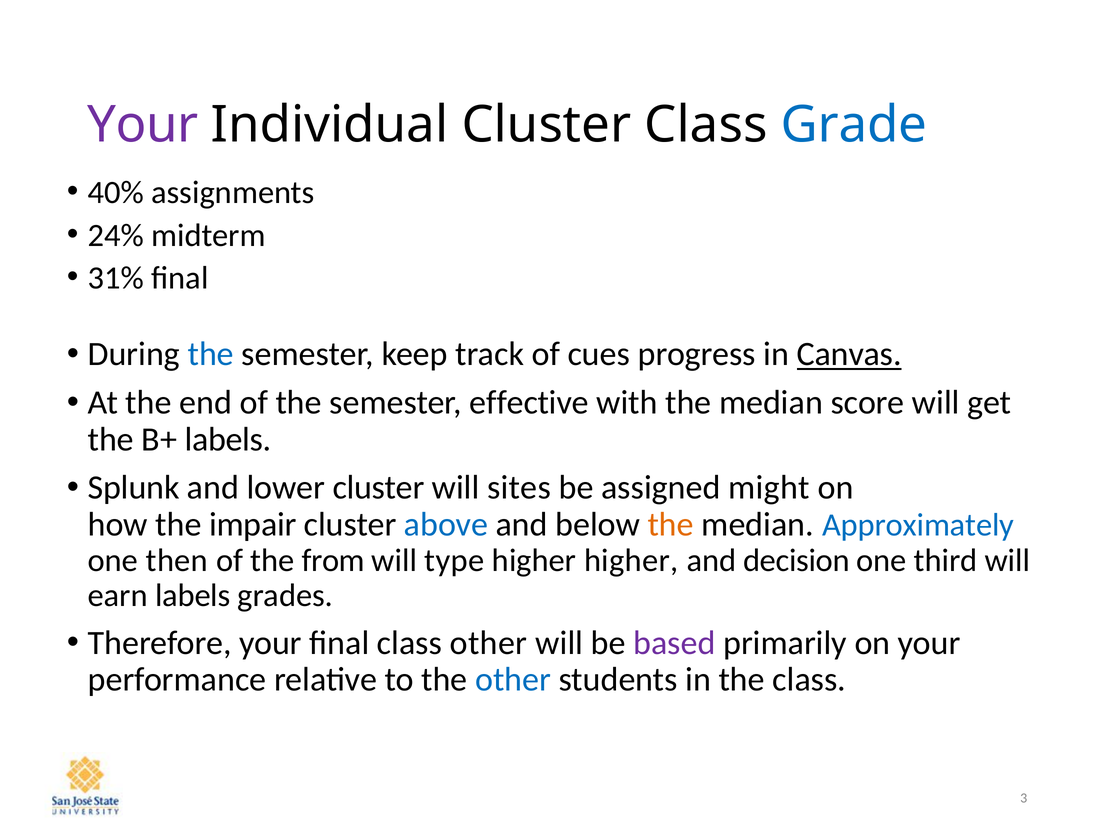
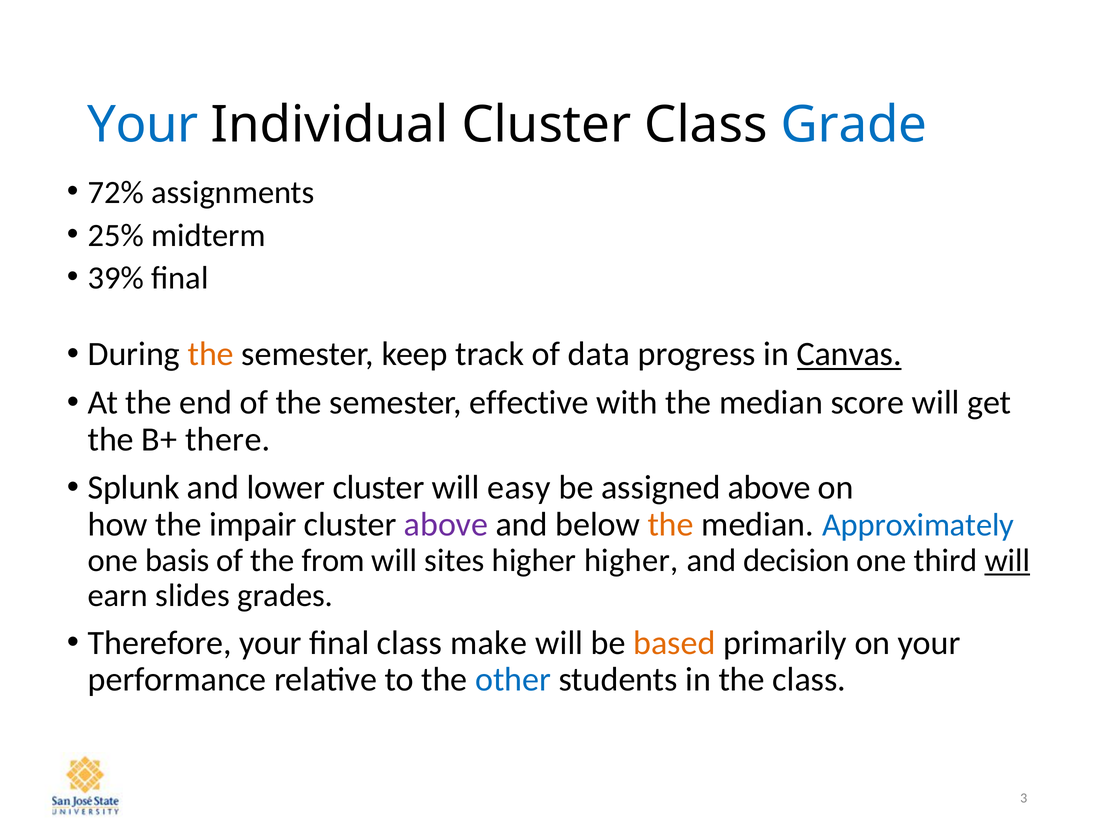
Your at (143, 125) colour: purple -> blue
40%: 40% -> 72%
24%: 24% -> 25%
31%: 31% -> 39%
the at (211, 354) colour: blue -> orange
cues: cues -> data
B+ labels: labels -> there
sites: sites -> easy
assigned might: might -> above
above at (446, 525) colour: blue -> purple
then: then -> basis
type: type -> sites
will at (1007, 561) underline: none -> present
earn labels: labels -> slides
class other: other -> make
based colour: purple -> orange
